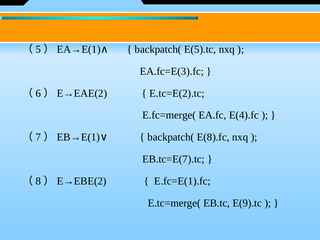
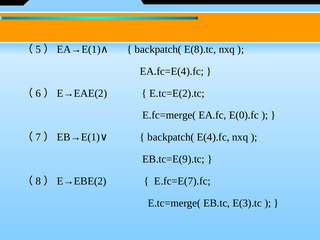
E(5).tc: E(5).tc -> E(8).tc
EA.fc=E(3).fc: EA.fc=E(3).fc -> EA.fc=E(4).fc
E(4).fc: E(4).fc -> E(0).fc
E(8).fc: E(8).fc -> E(4).fc
EB.tc=E(7).tc: EB.tc=E(7).tc -> EB.tc=E(9).tc
E.fc=E(1).fc: E.fc=E(1).fc -> E.fc=E(7).fc
E(9).tc: E(9).tc -> E(3).tc
